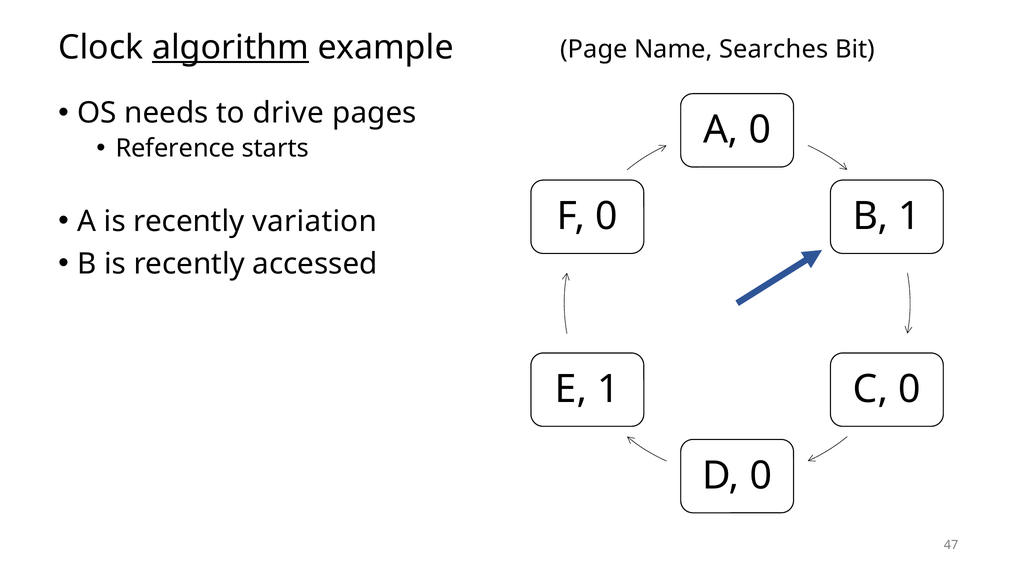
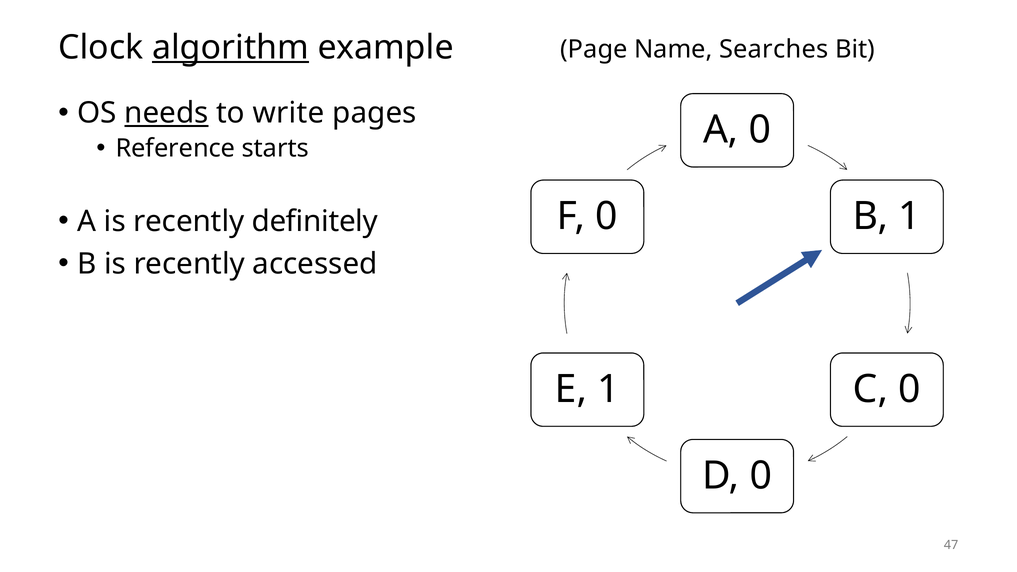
needs underline: none -> present
drive: drive -> write
variation: variation -> definitely
